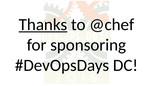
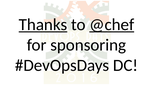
@chef underline: none -> present
